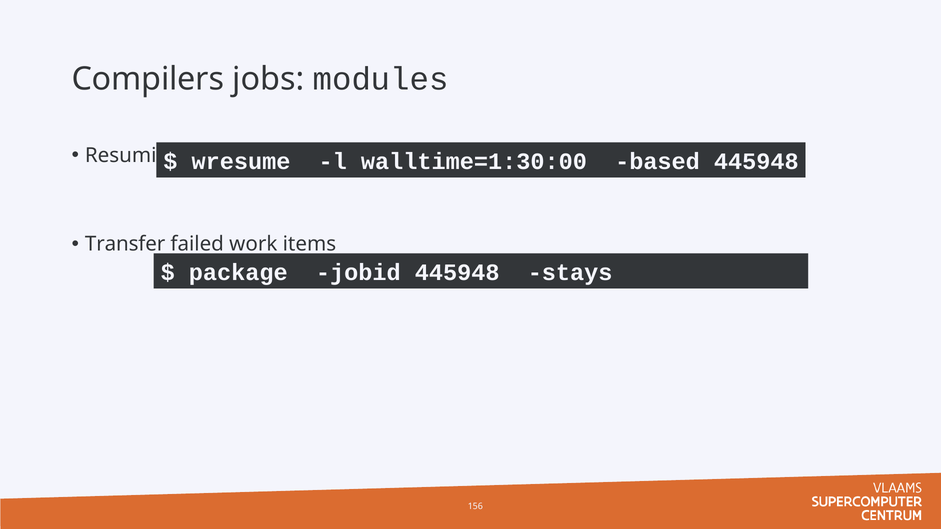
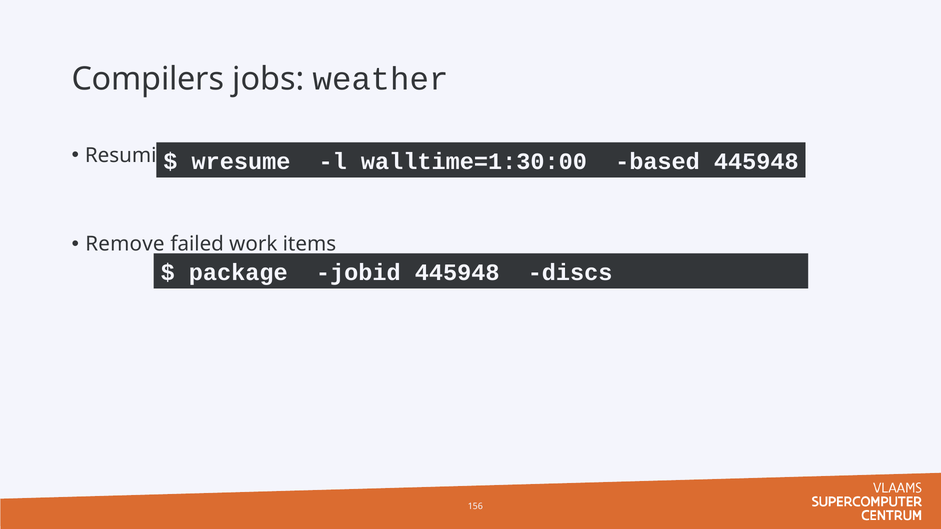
modules: modules -> weather
Transfer: Transfer -> Remove
stays: stays -> discs
